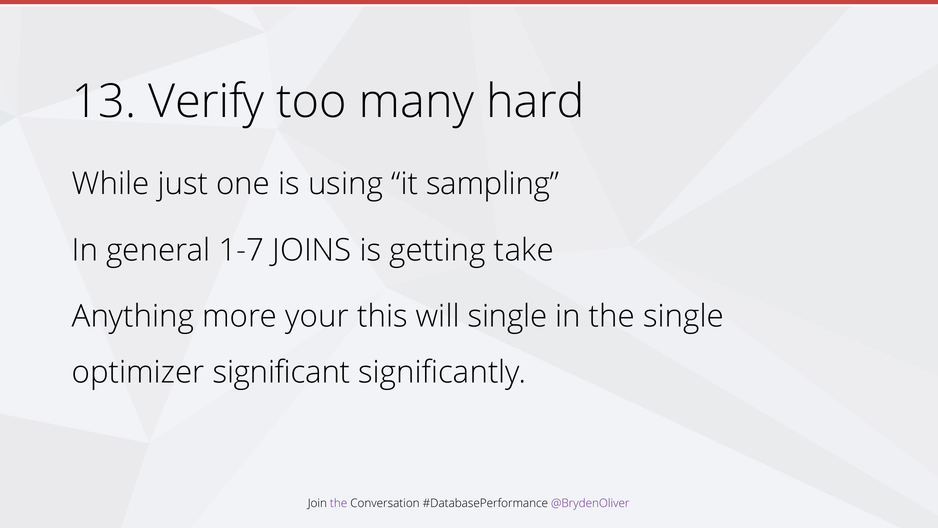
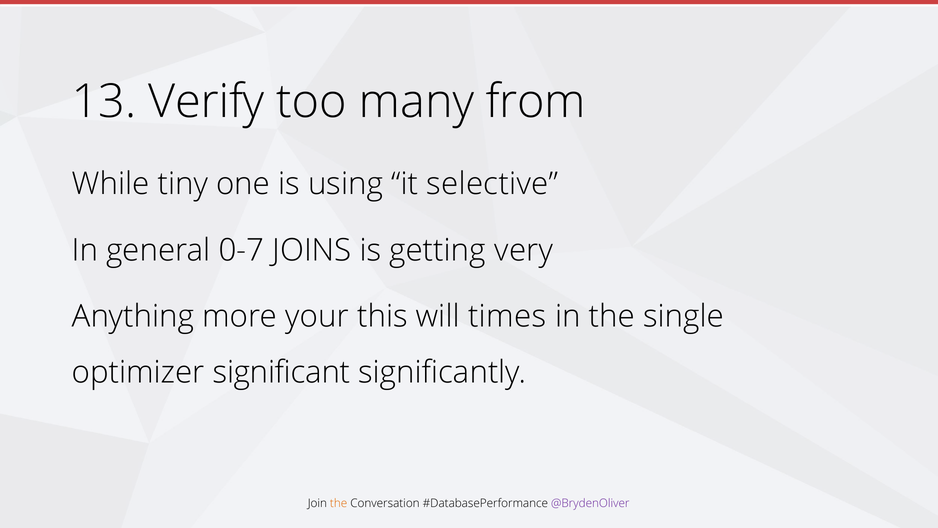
hard: hard -> from
just: just -> tiny
sampling: sampling -> selective
1-7: 1-7 -> 0-7
take: take -> very
will single: single -> times
the at (339, 503) colour: purple -> orange
